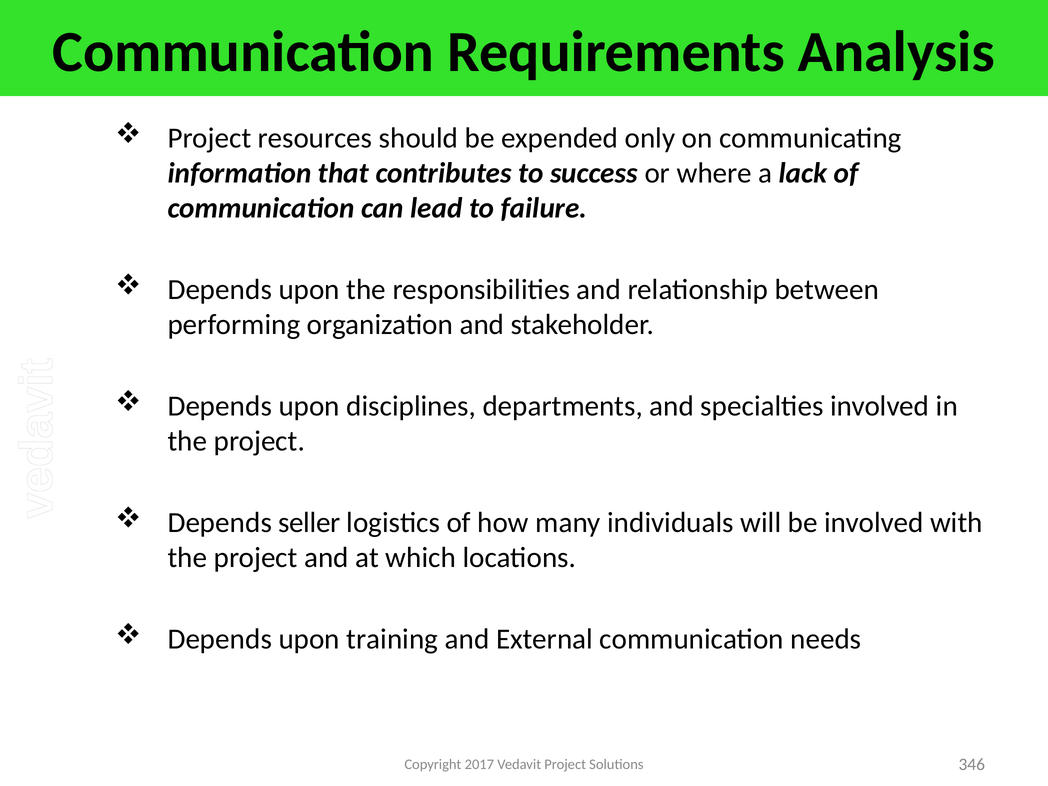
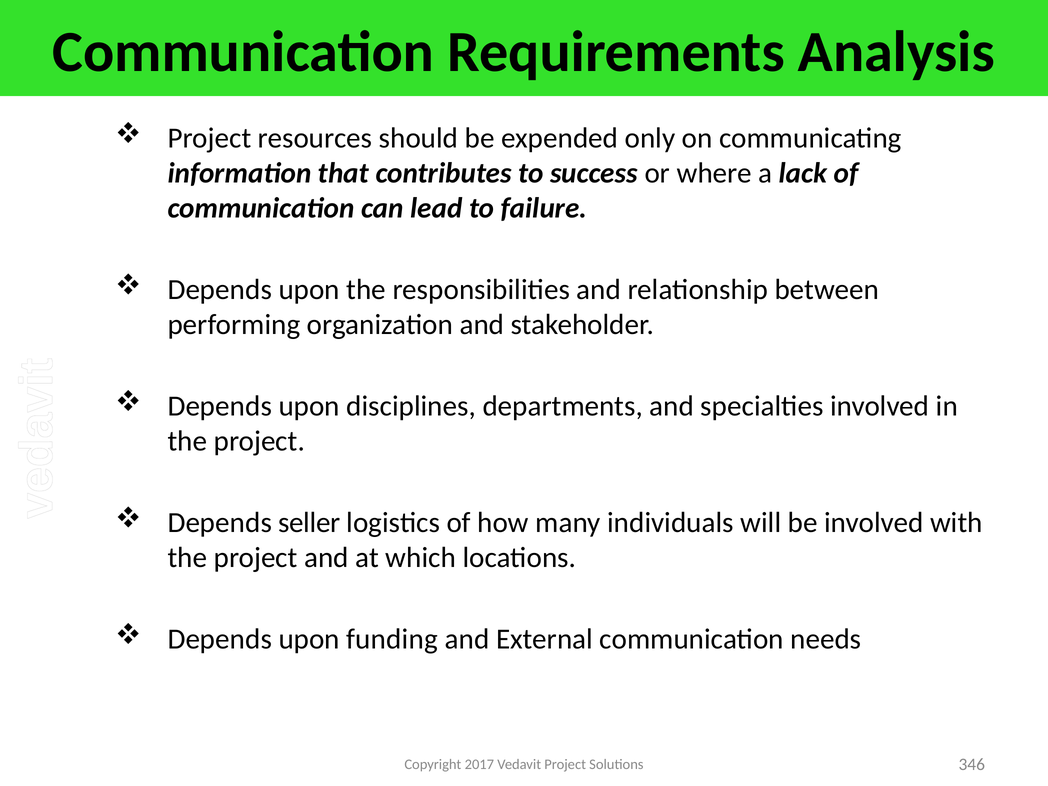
training: training -> funding
